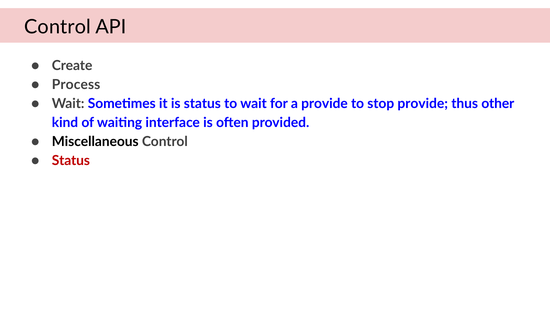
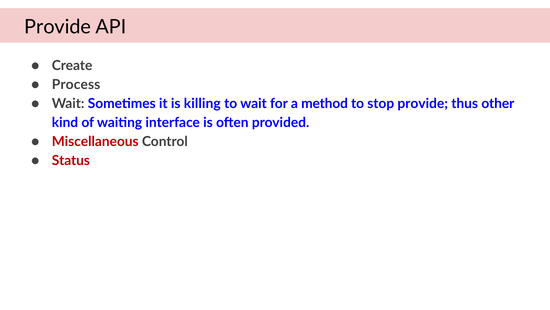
Control at (58, 27): Control -> Provide
is status: status -> killing
a provide: provide -> method
Miscellaneous colour: black -> red
